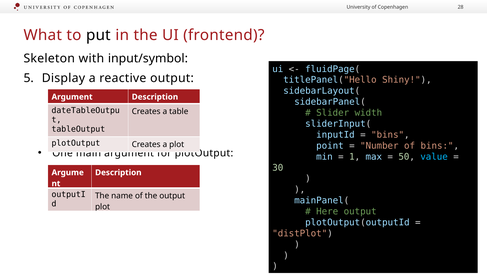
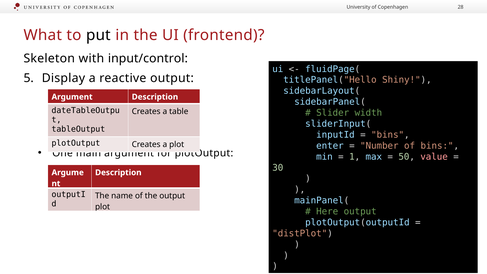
input/symbol: input/symbol -> input/control
point: point -> enter
value colour: light blue -> pink
